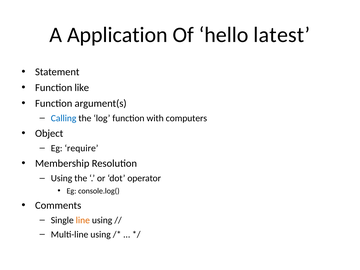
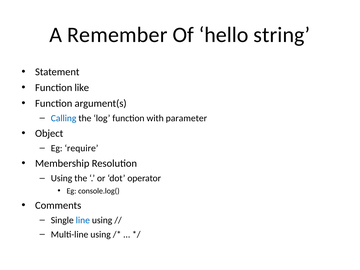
Application: Application -> Remember
latest: latest -> string
computers: computers -> parameter
line colour: orange -> blue
